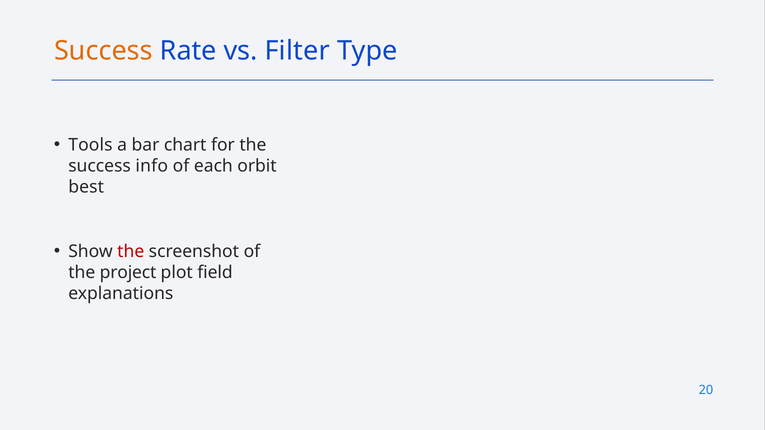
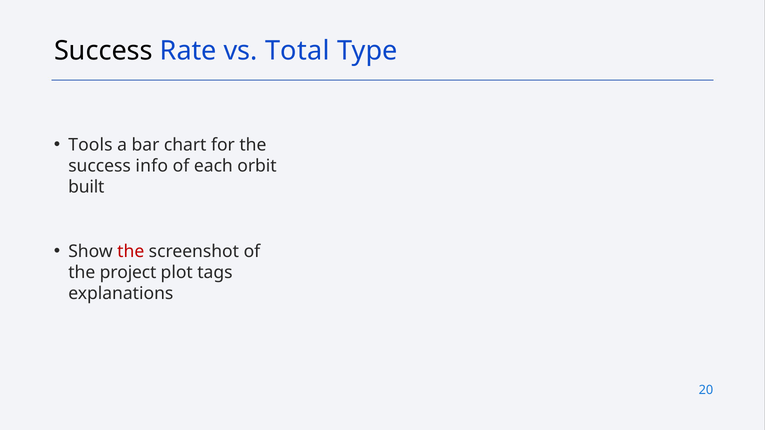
Success at (103, 51) colour: orange -> black
Filter: Filter -> Total
best: best -> built
field: field -> tags
